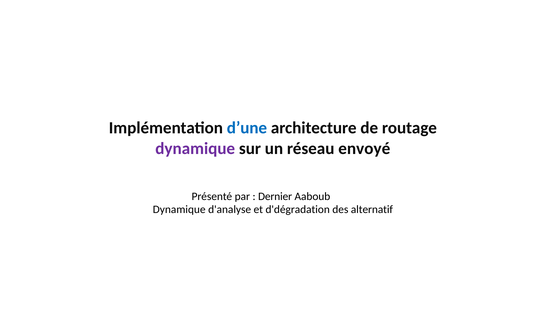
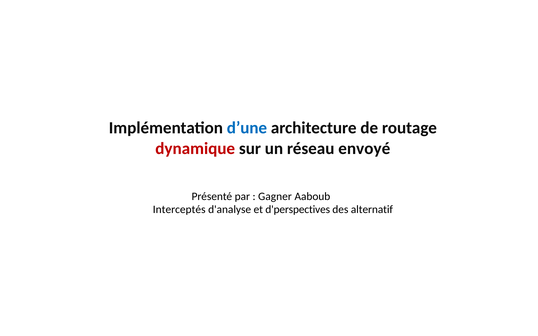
dynamique at (195, 149) colour: purple -> red
Dernier: Dernier -> Gagner
Dynamique at (179, 210): Dynamique -> Interceptés
d'dégradation: d'dégradation -> d'perspectives
